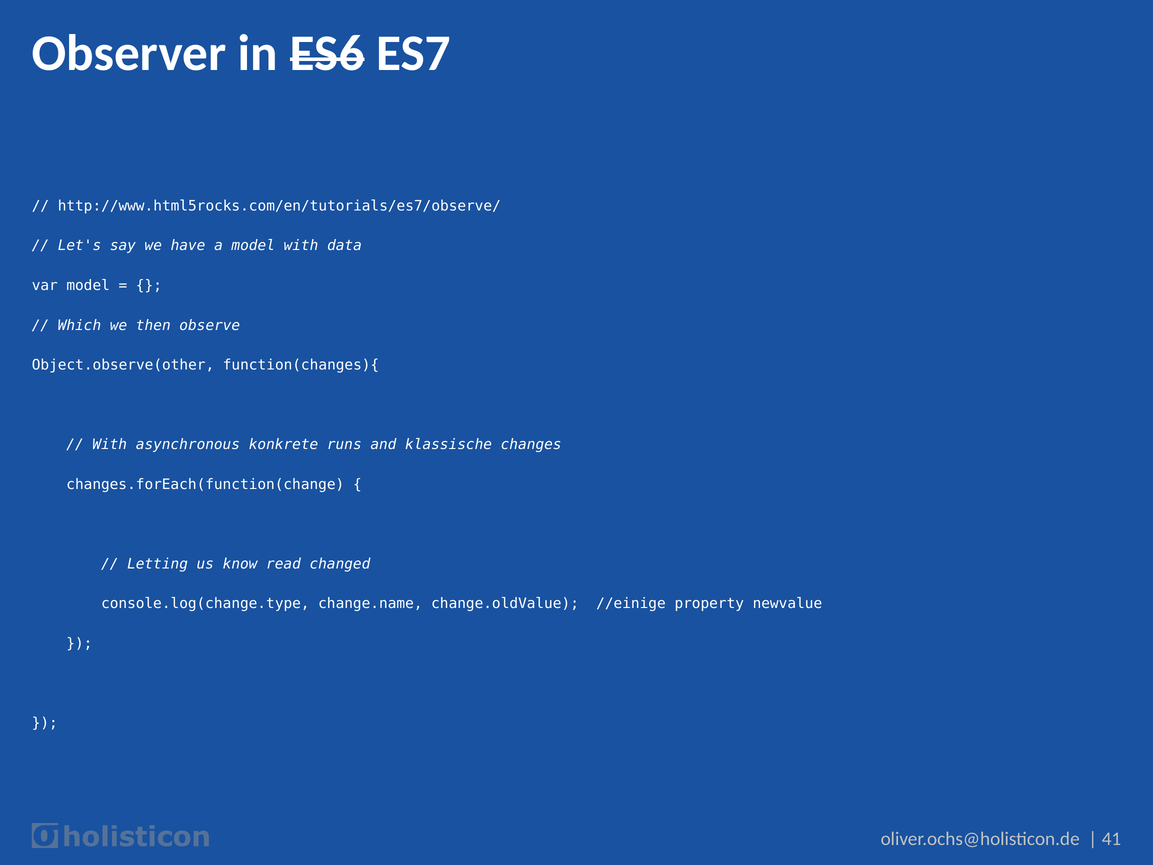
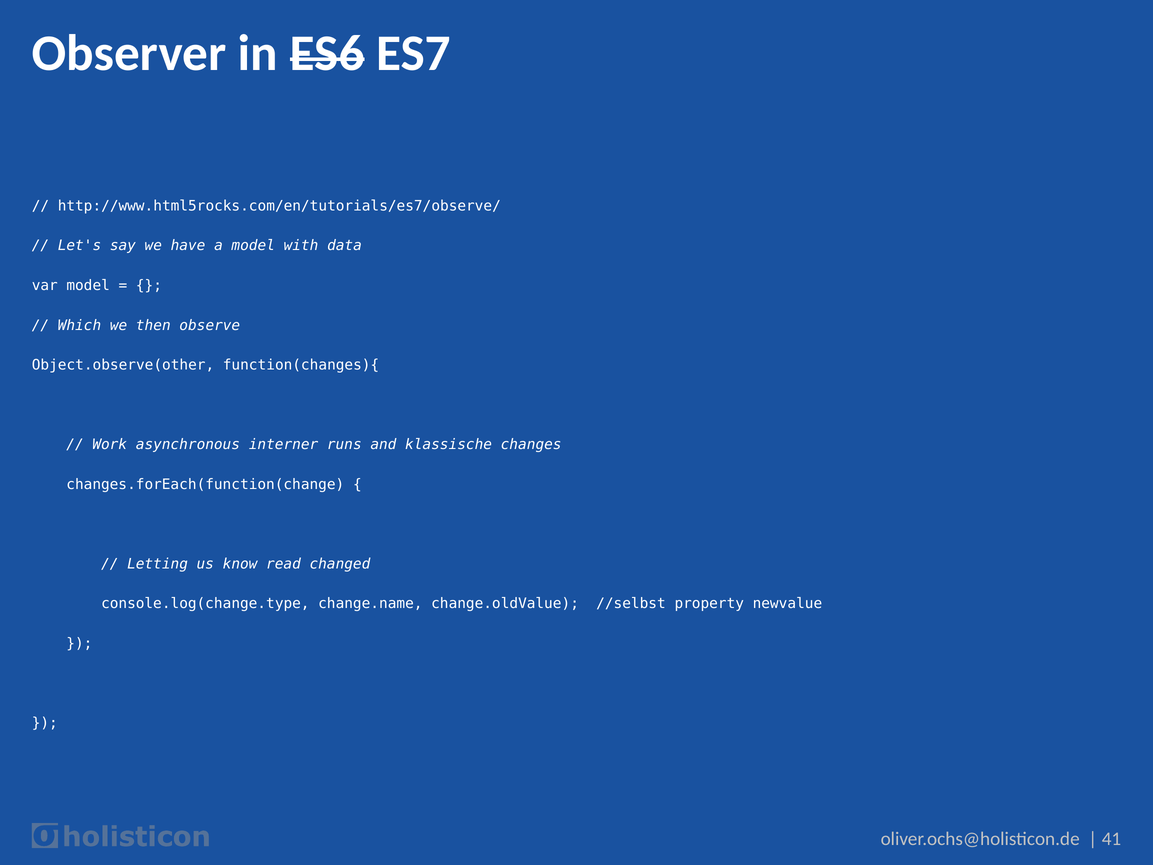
With at (110, 444): With -> Work
konkrete: konkrete -> interner
//einige: //einige -> //selbst
